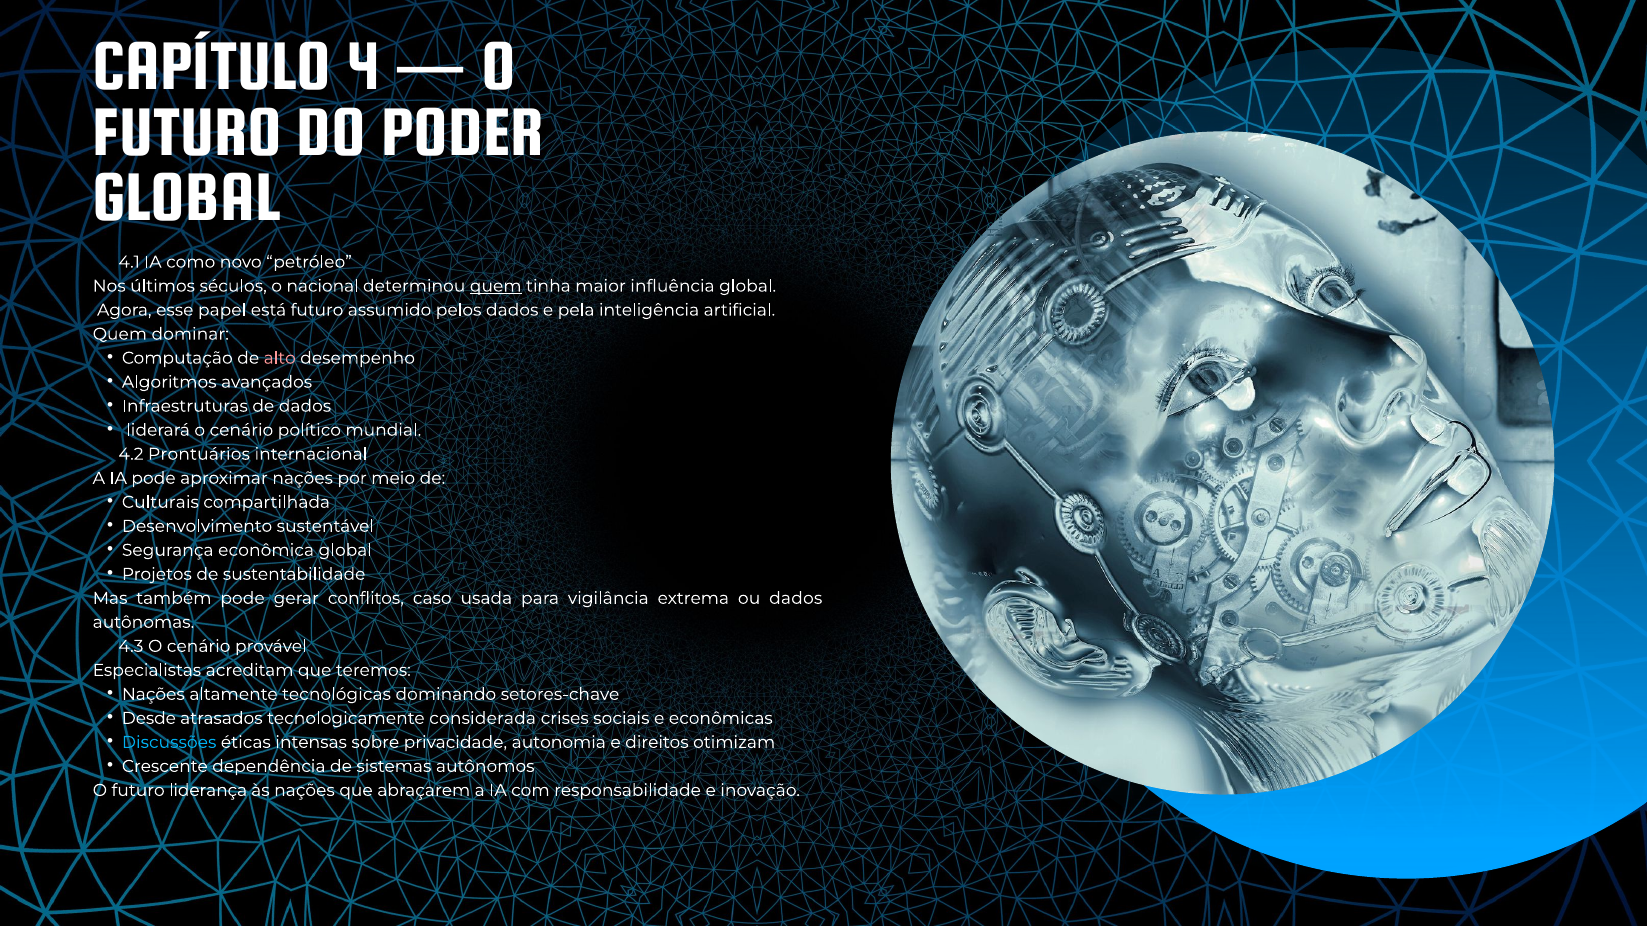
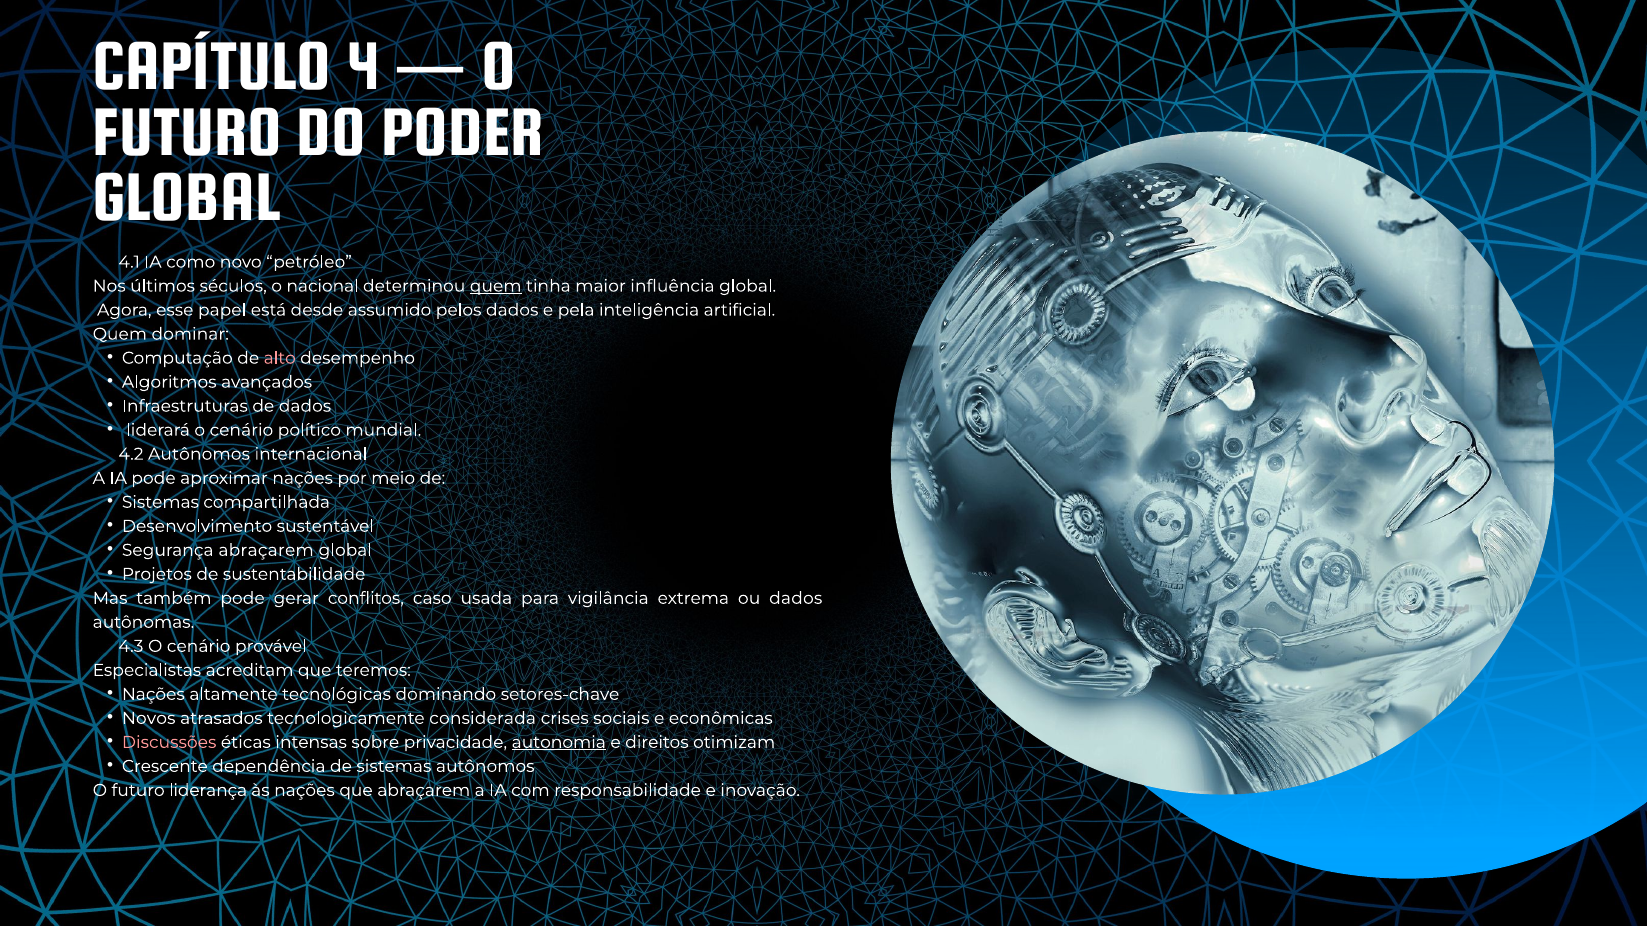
está futuro: futuro -> desde
4.2 Prontuários: Prontuários -> Autônomos
Culturais at (160, 502): Culturais -> Sistemas
Segurança econômica: econômica -> abraçarem
Desde: Desde -> Novos
Discussões colour: light blue -> pink
autonomia underline: none -> present
